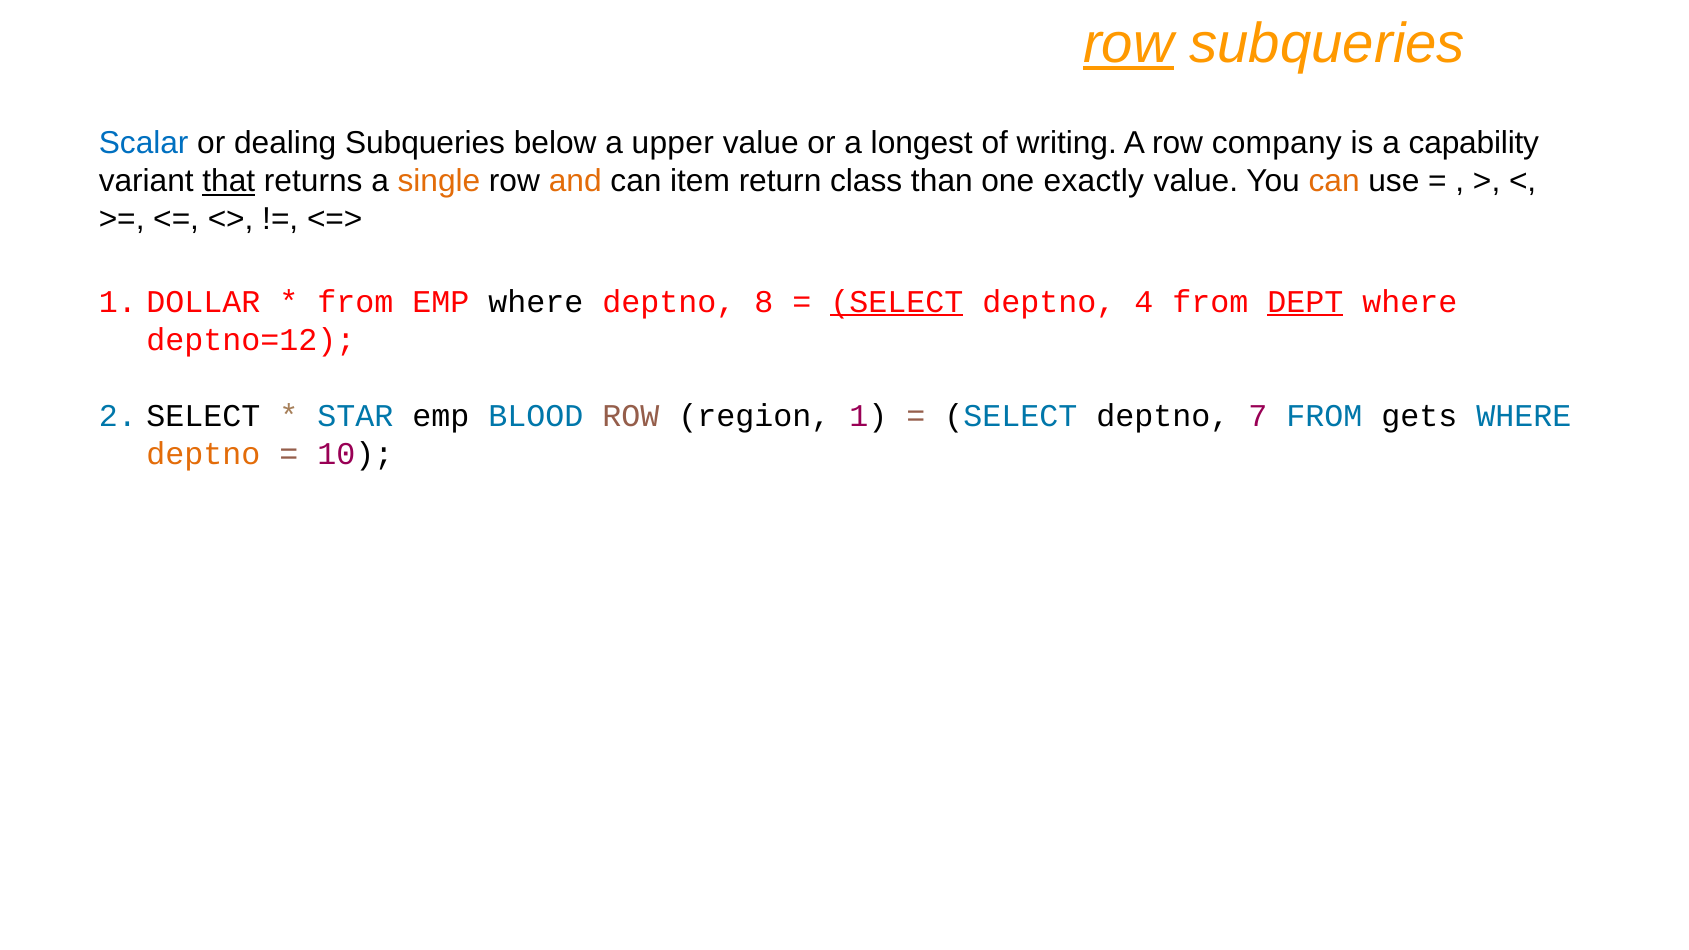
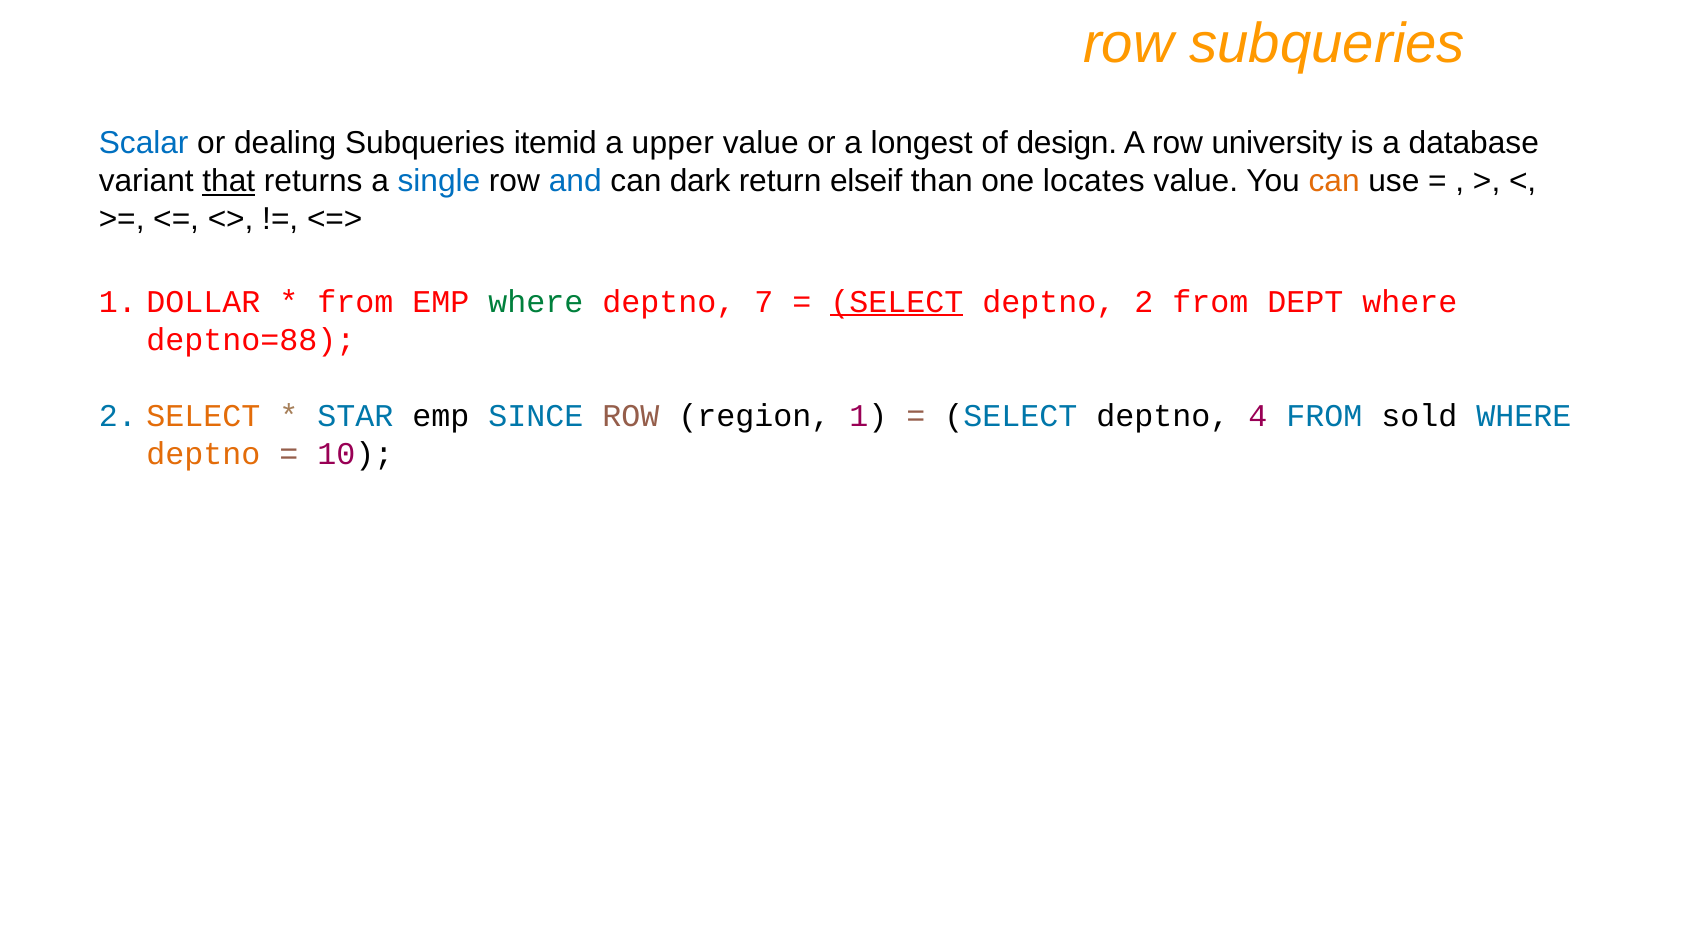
row at (1129, 44) underline: present -> none
below: below -> itemid
writing: writing -> design
company: company -> university
capability: capability -> database
single colour: orange -> blue
and colour: orange -> blue
item: item -> dark
class: class -> elseif
exactly: exactly -> locates
where at (536, 302) colour: black -> green
8: 8 -> 7
deptno 4: 4 -> 2
DEPT underline: present -> none
deptno=12: deptno=12 -> deptno=88
SELECT at (203, 416) colour: black -> orange
BLOOD: BLOOD -> SINCE
7: 7 -> 4
gets: gets -> sold
